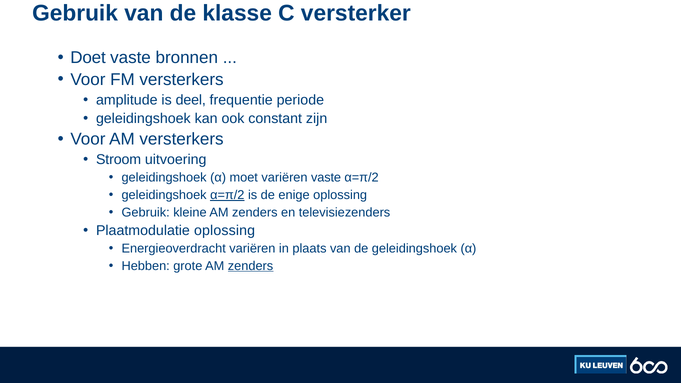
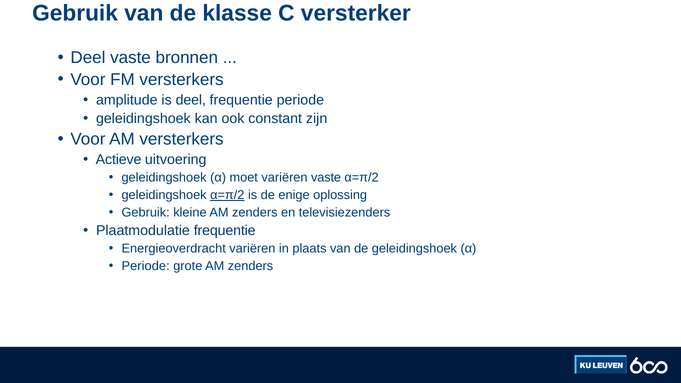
Doet at (88, 58): Doet -> Deel
Stroom: Stroom -> Actieve
Plaatmodulatie oplossing: oplossing -> frequentie
Hebben at (146, 266): Hebben -> Periode
zenders at (251, 266) underline: present -> none
